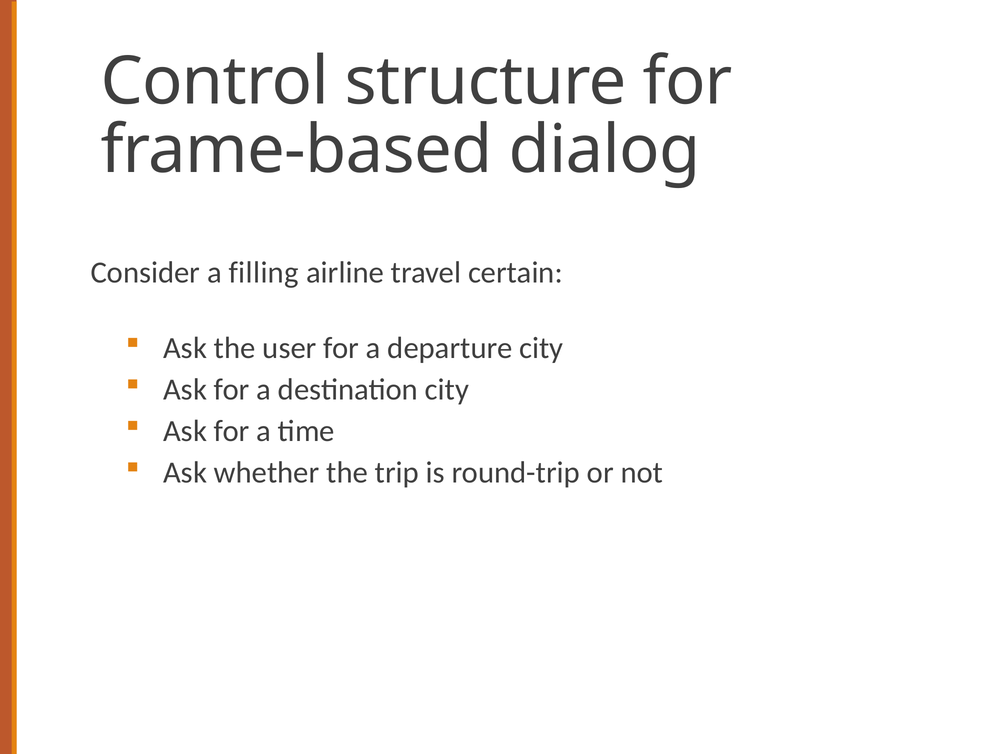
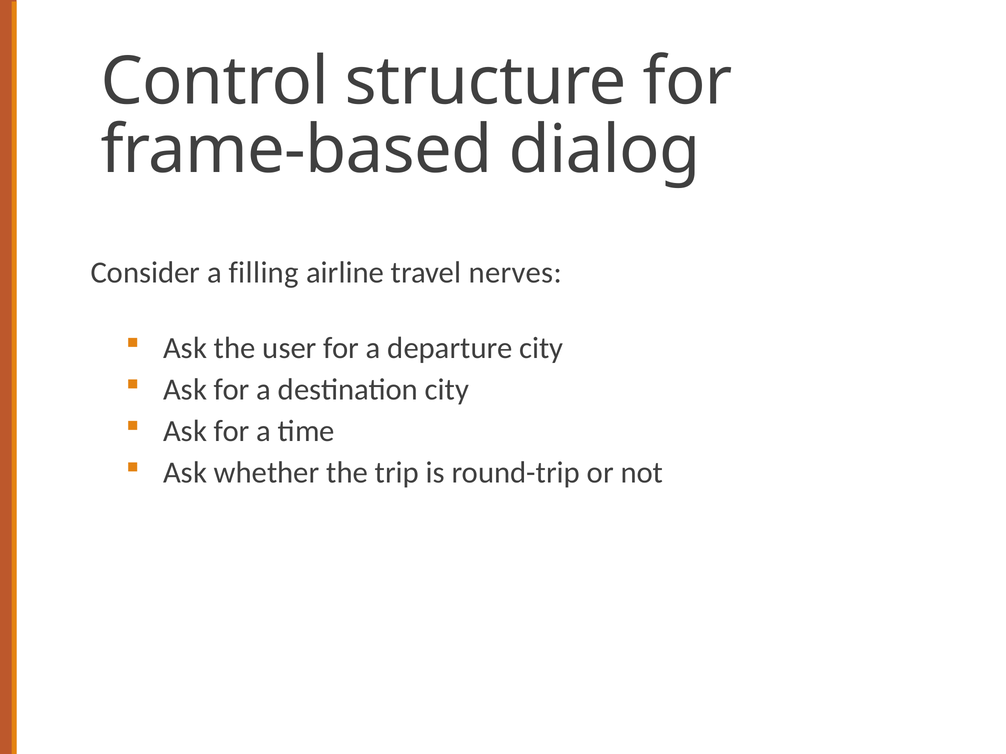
certain: certain -> nerves
